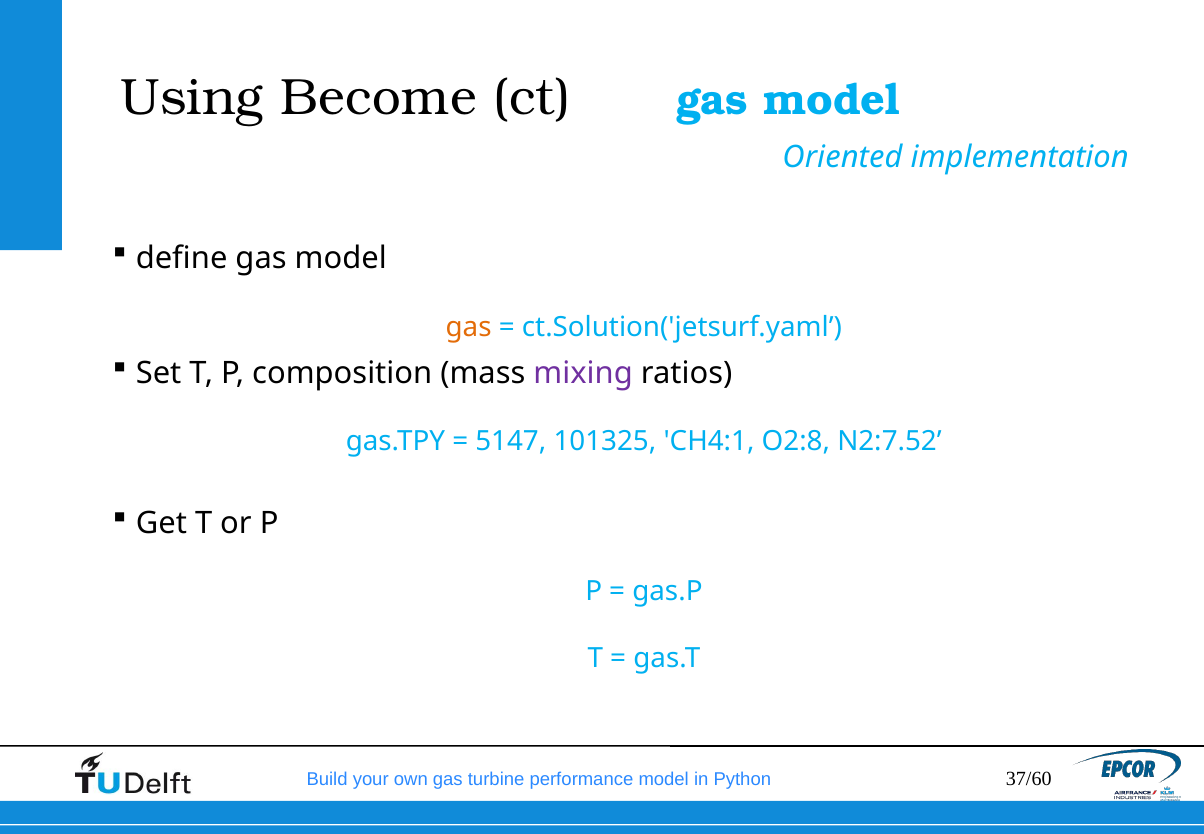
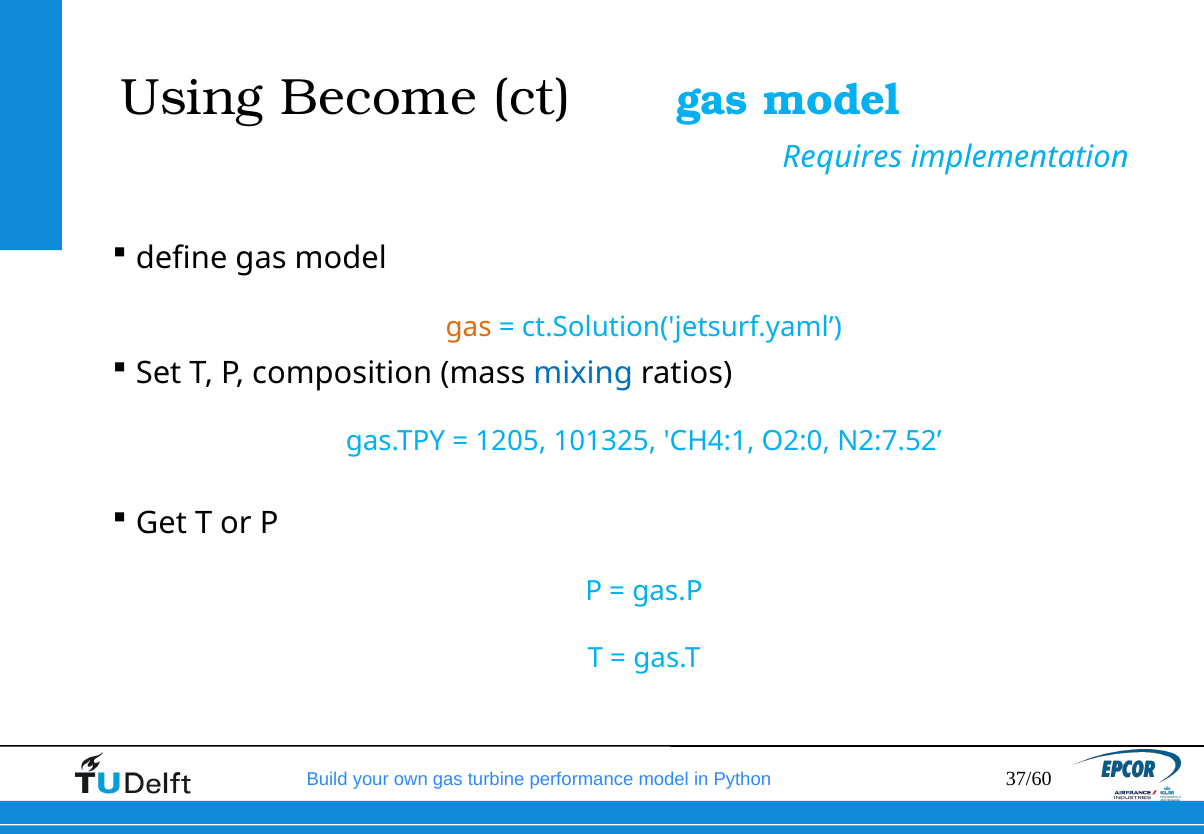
Oriented: Oriented -> Requires
mixing colour: purple -> blue
5147: 5147 -> 1205
O2:8: O2:8 -> O2:0
